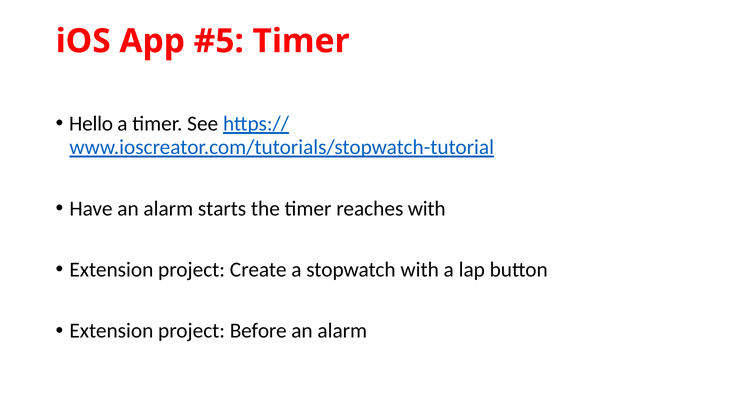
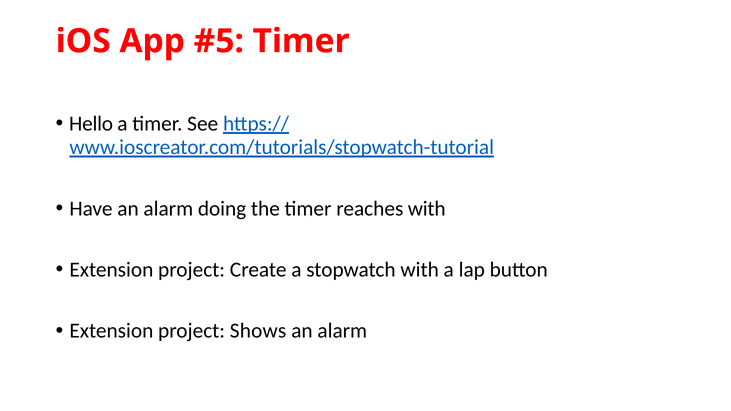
starts: starts -> doing
Before: Before -> Shows
